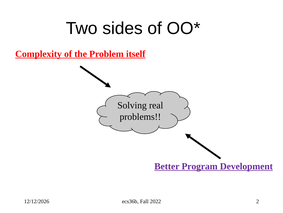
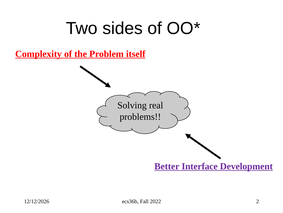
Program: Program -> Interface
